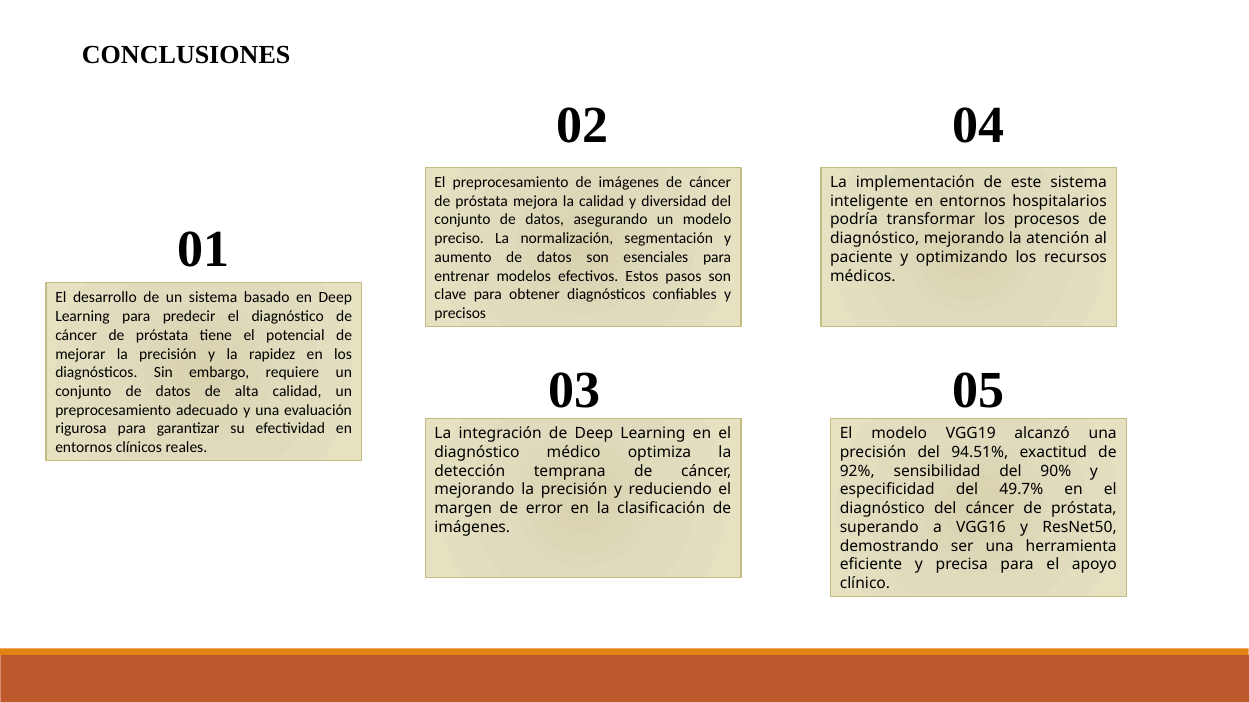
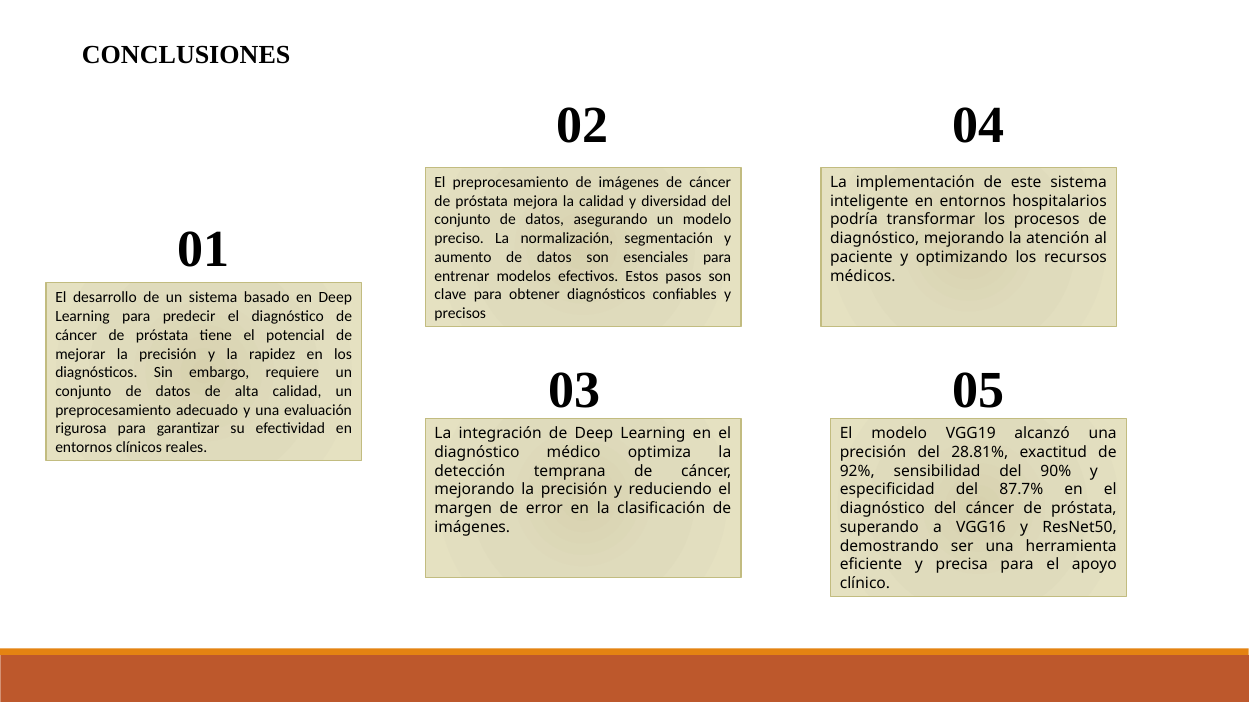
94.51%: 94.51% -> 28.81%
49.7%: 49.7% -> 87.7%
